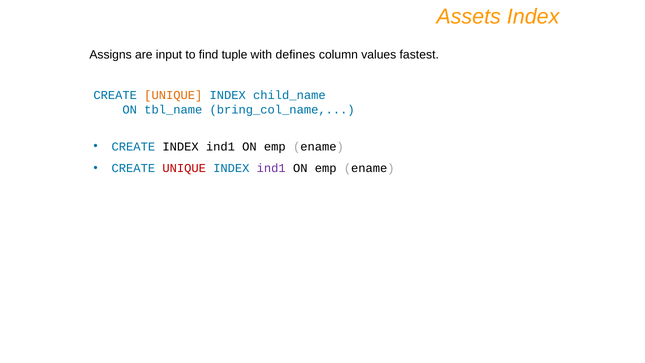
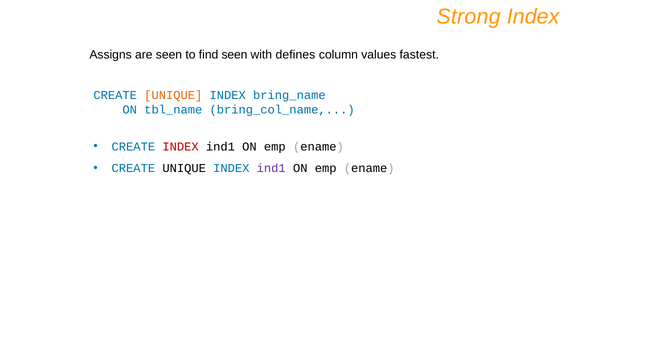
Assets: Assets -> Strong
are input: input -> seen
find tuple: tuple -> seen
child_name: child_name -> bring_name
INDEX at (181, 146) colour: black -> red
UNIQUE at (184, 168) colour: red -> black
